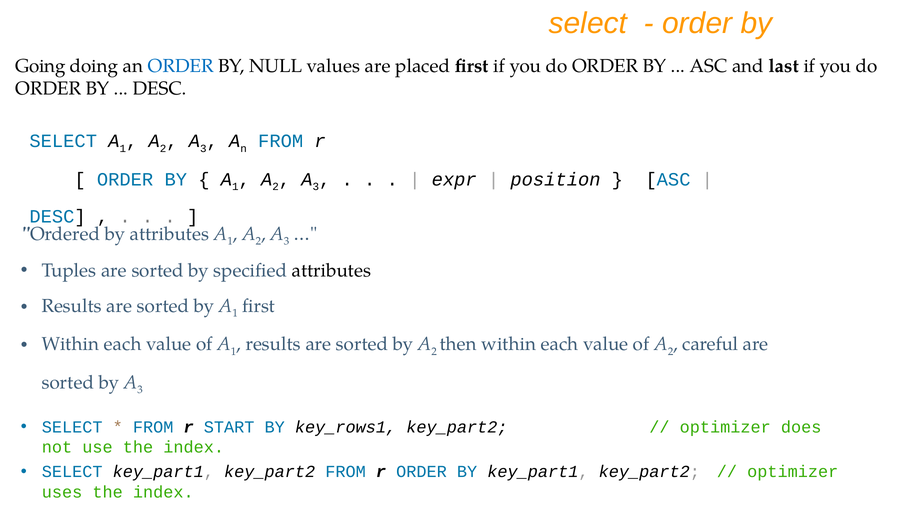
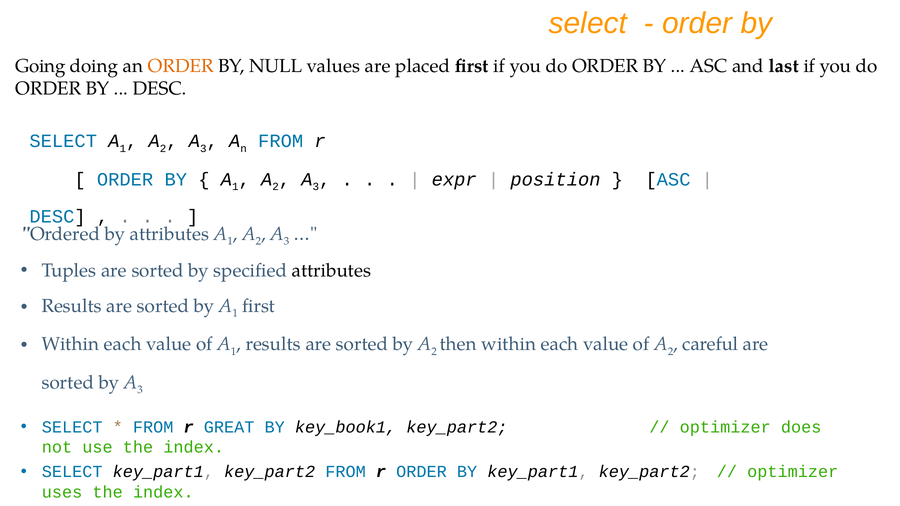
ORDER at (181, 66) colour: blue -> orange
START: START -> GREAT
key_rows1: key_rows1 -> key_book1
